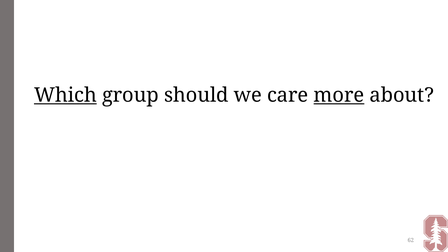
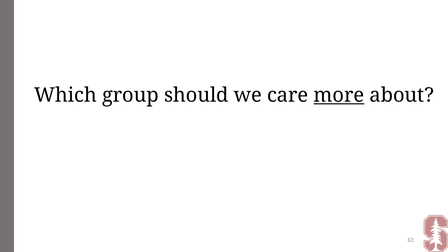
Which underline: present -> none
